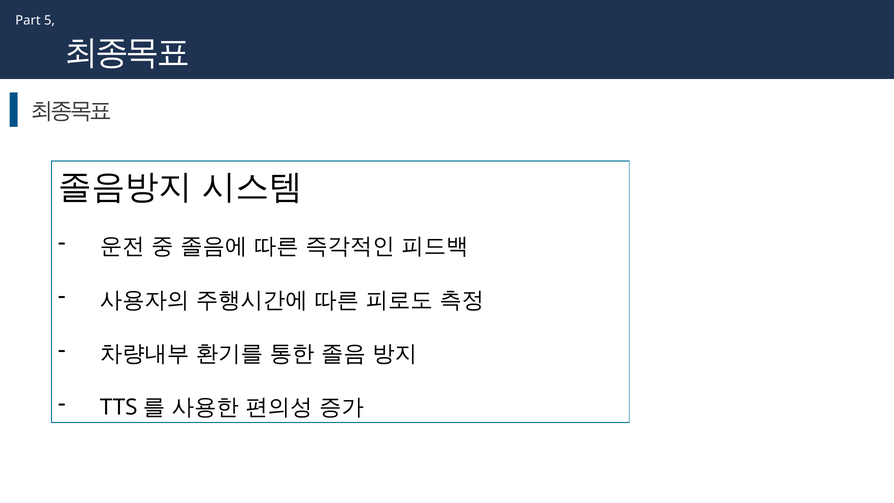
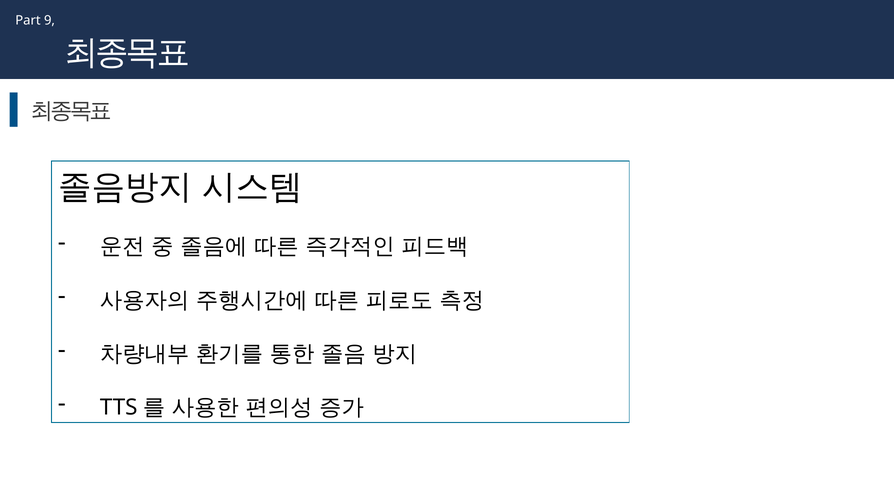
5: 5 -> 9
